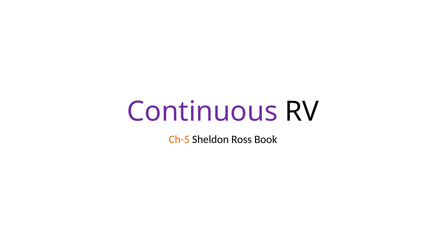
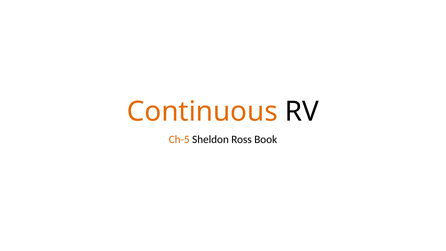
Continuous colour: purple -> orange
